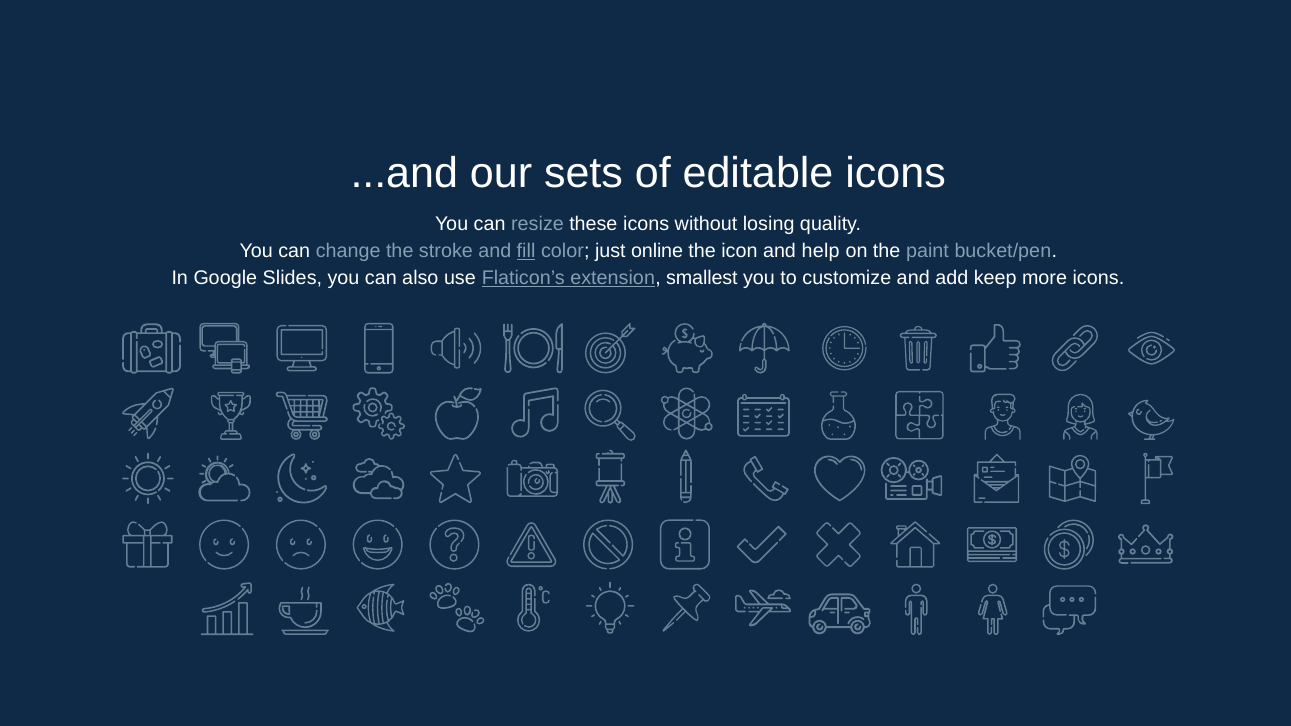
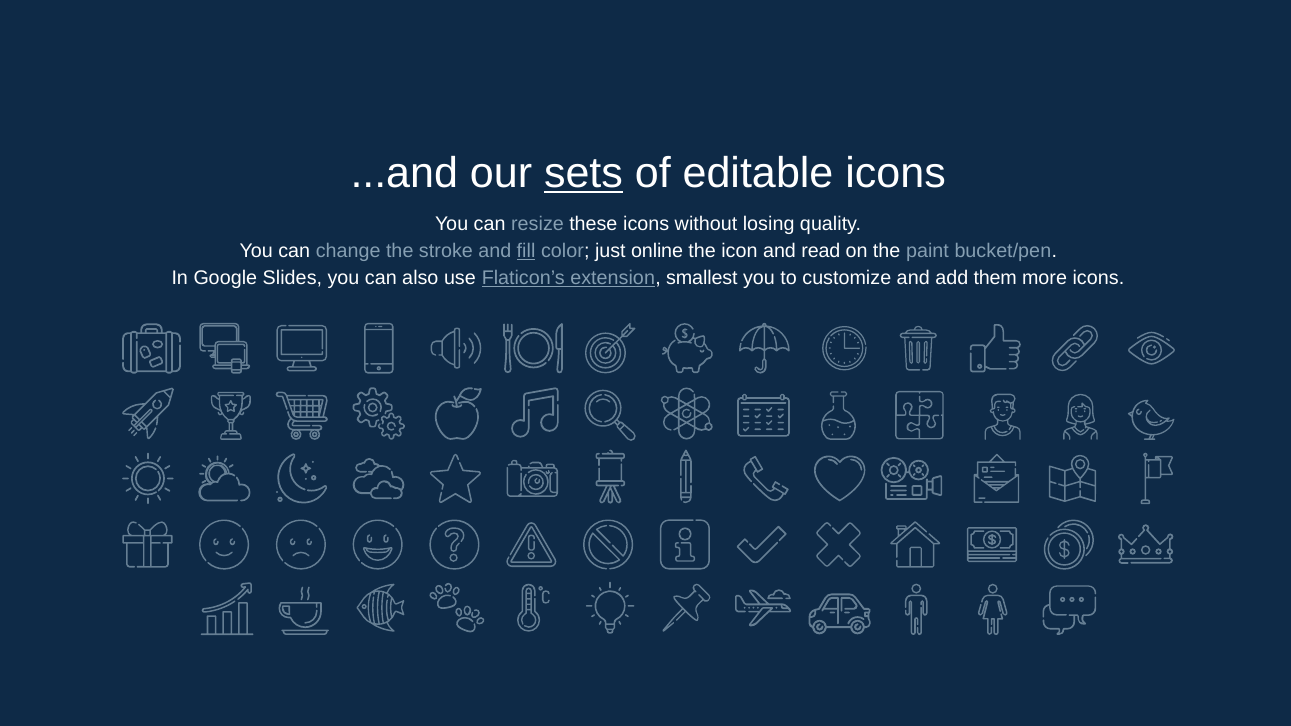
sets underline: none -> present
help: help -> read
keep: keep -> them
